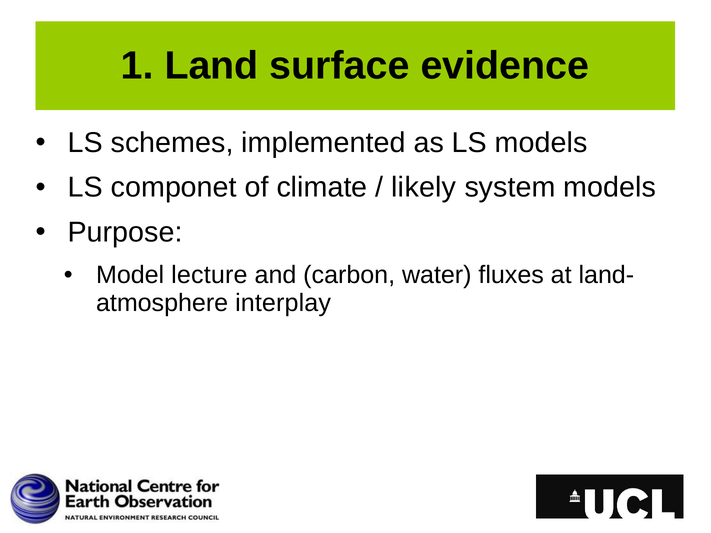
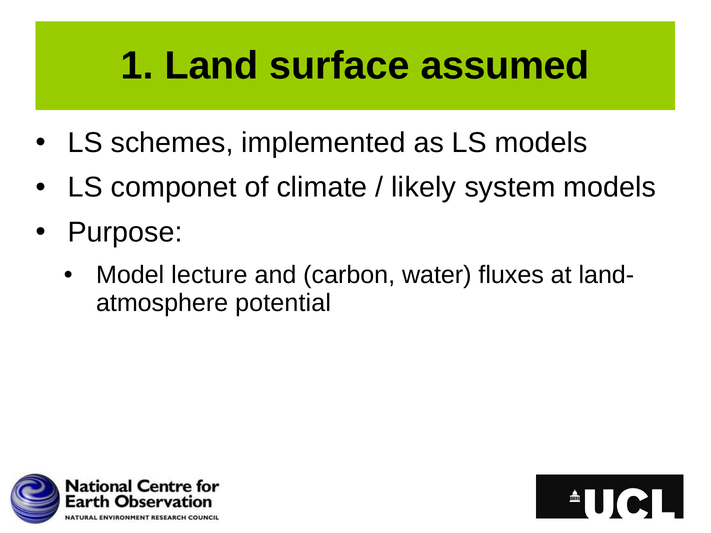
evidence: evidence -> assumed
interplay: interplay -> potential
